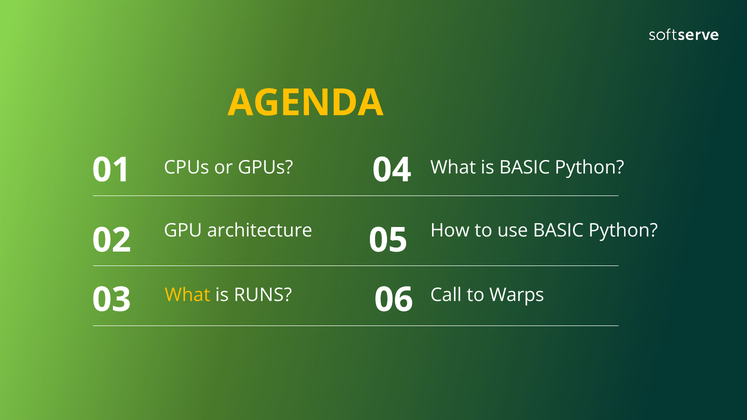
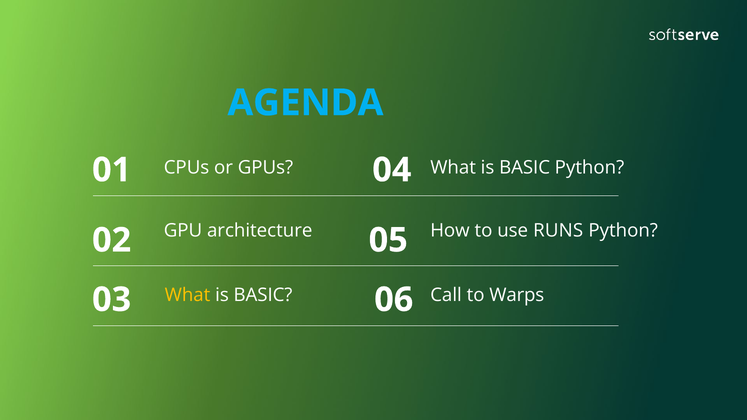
AGENDA colour: yellow -> light blue
use BASIC: BASIC -> RUNS
RUNS at (263, 295): RUNS -> BASIC
